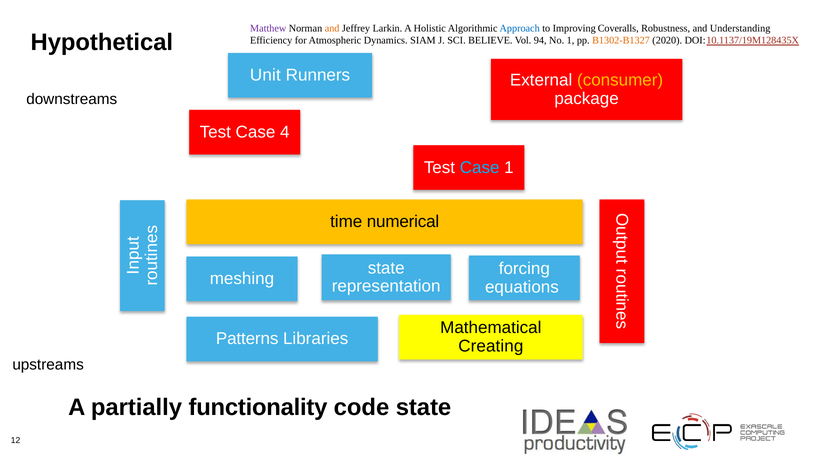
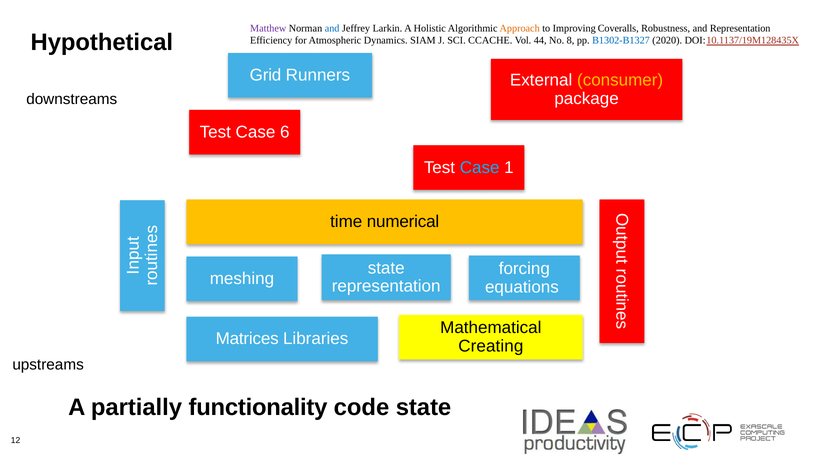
and at (332, 28) colour: orange -> blue
Approach colour: blue -> orange
and Understanding: Understanding -> Representation
BELIEVE: BELIEVE -> CCACHE
94: 94 -> 44
No 1: 1 -> 8
B1302-B1327 colour: orange -> blue
Unit: Unit -> Grid
4: 4 -> 6
Patterns: Patterns -> Matrices
